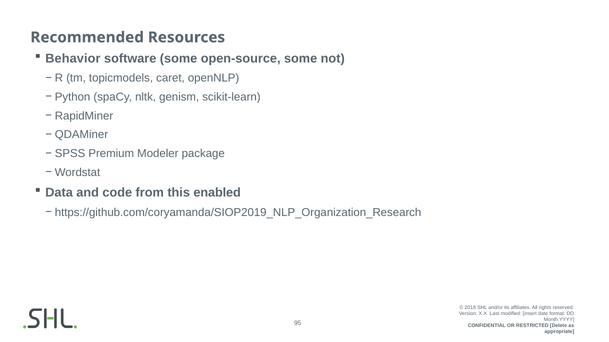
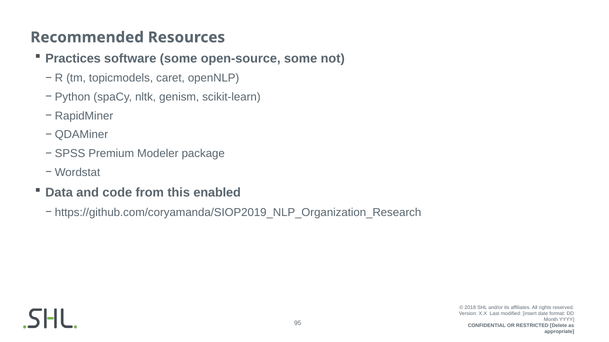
Behavior: Behavior -> Practices
